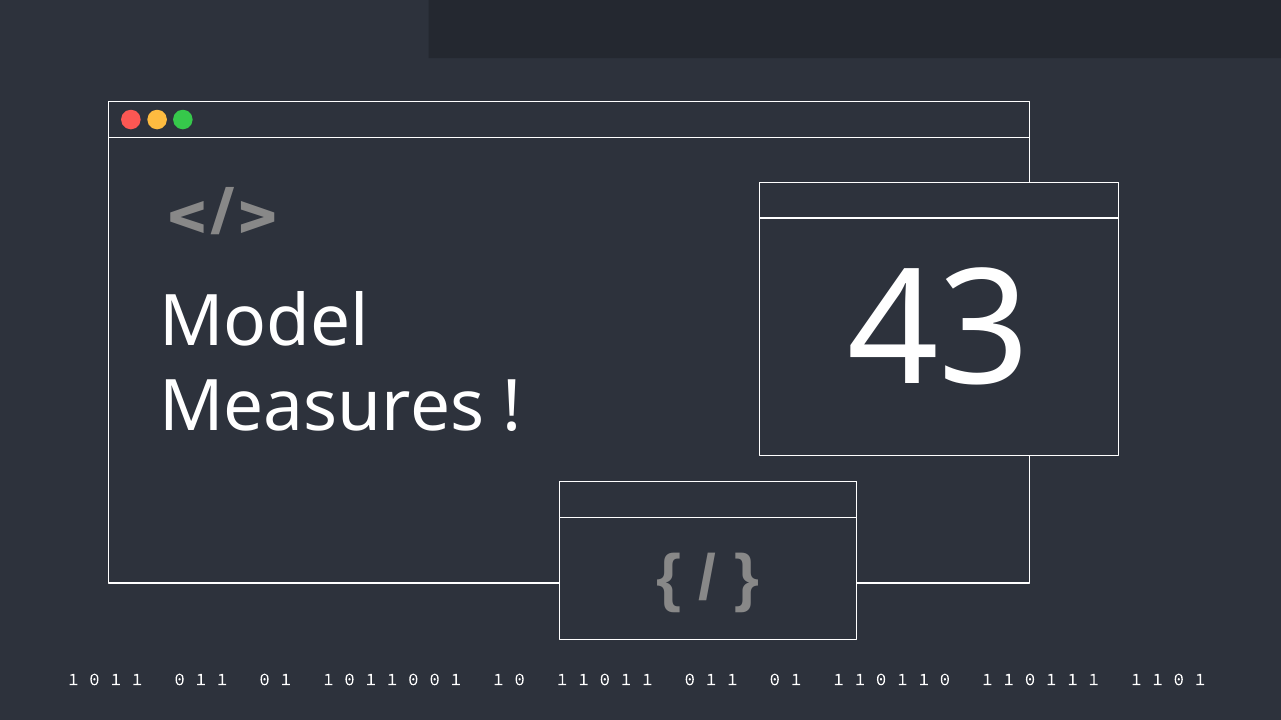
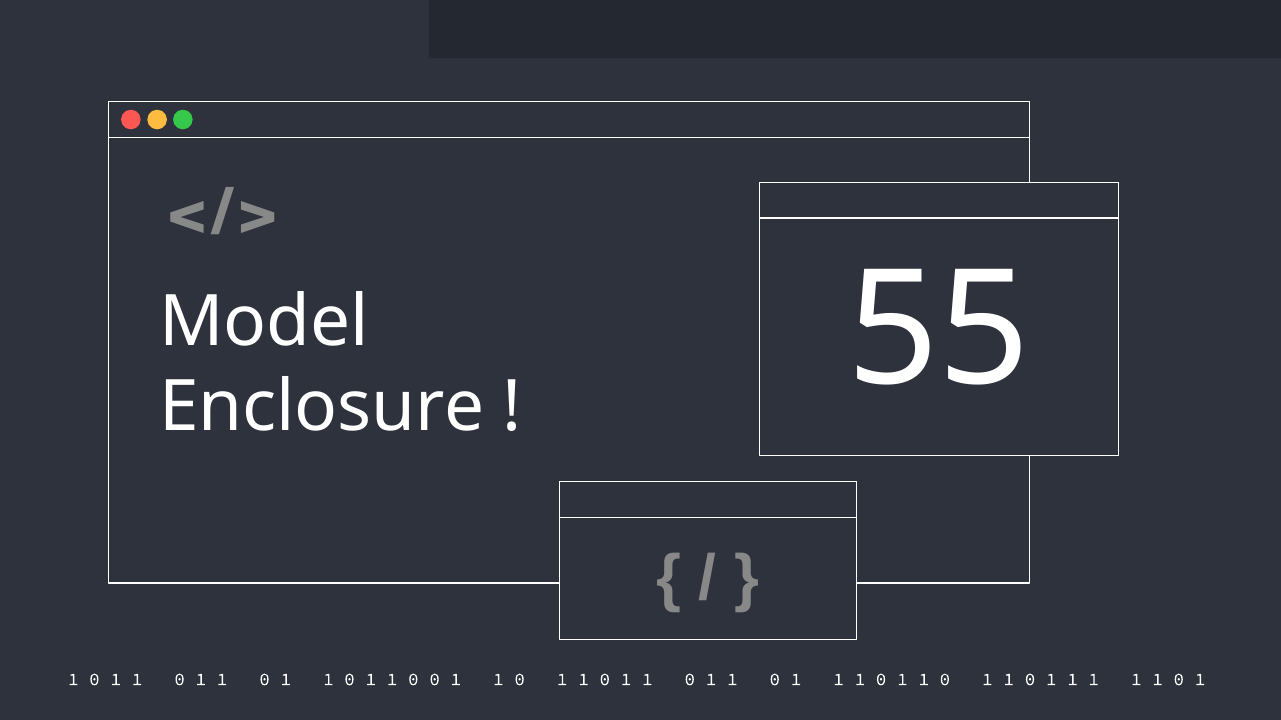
Measures: Measures -> Enclosure
43: 43 -> 55
